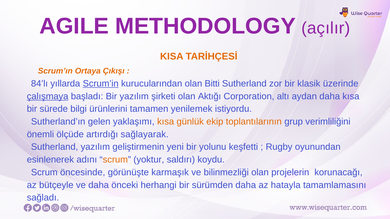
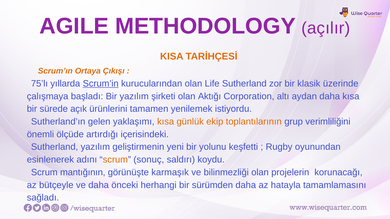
84’lı: 84’lı -> 75’lı
Bitti: Bitti -> Life
çalışmaya underline: present -> none
bilgi: bilgi -> açık
sağlayarak: sağlayarak -> içerisindeki
yoktur: yoktur -> sonuç
öncesinde: öncesinde -> mantığının
